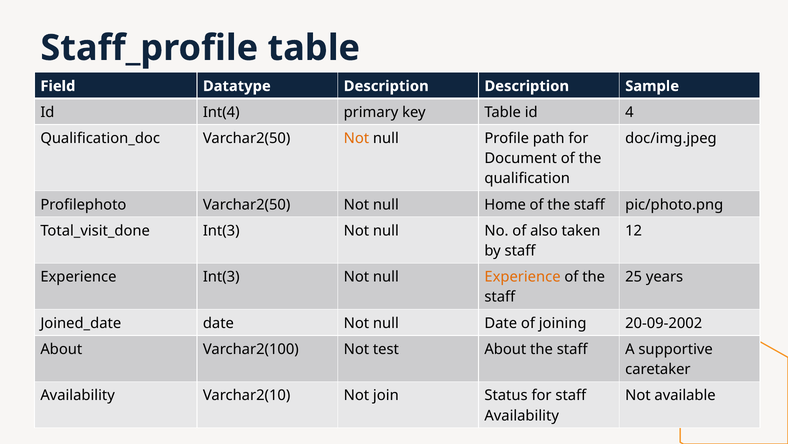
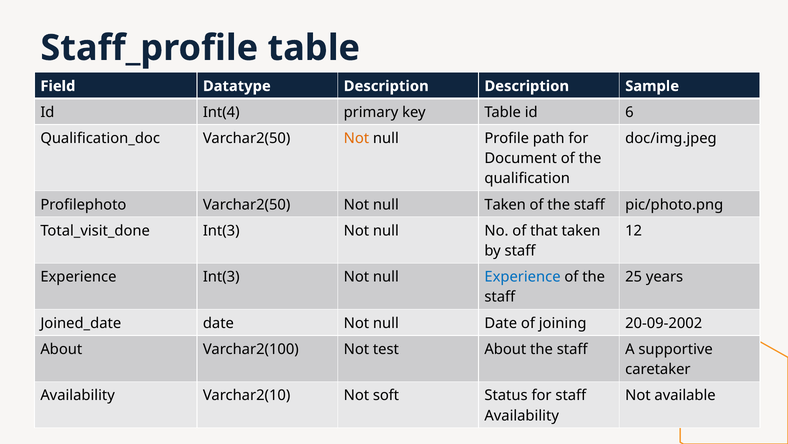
4: 4 -> 6
null Home: Home -> Taken
also: also -> that
Experience at (523, 276) colour: orange -> blue
join: join -> soft
